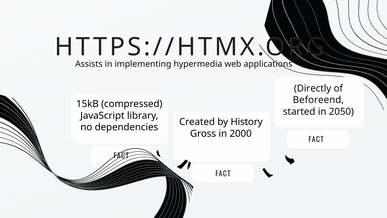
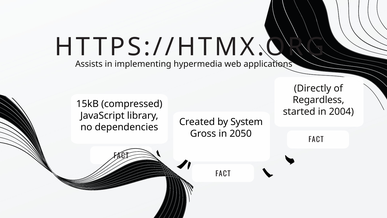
Beforeend: Beforeend -> Regardless
2050: 2050 -> 2004
History: History -> System
2000: 2000 -> 2050
